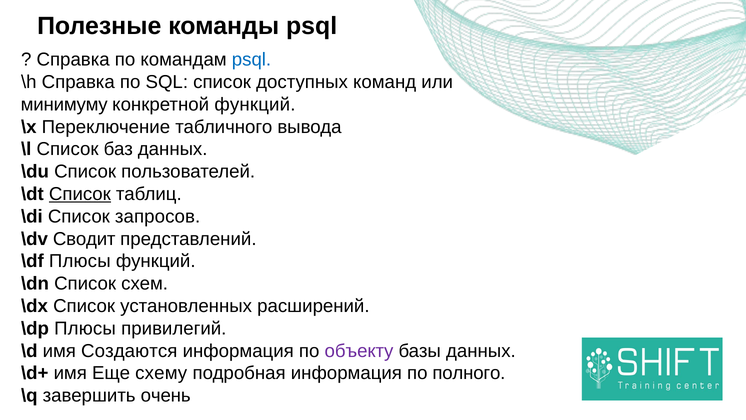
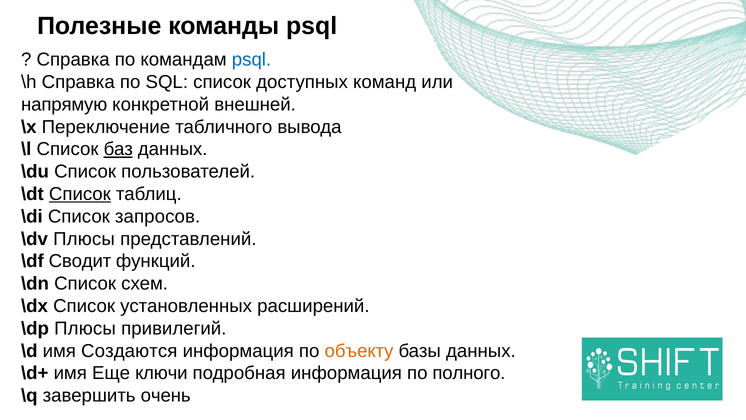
минимуму: минимуму -> напрямую
конкретной функций: функций -> внешней
баз underline: none -> present
\dv Сводит: Сводит -> Плюсы
\df Плюсы: Плюсы -> Сводит
объекту colour: purple -> orange
схему: схему -> ключи
